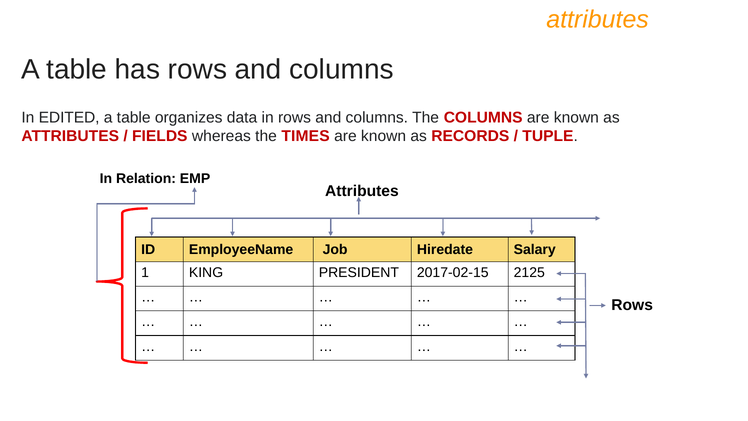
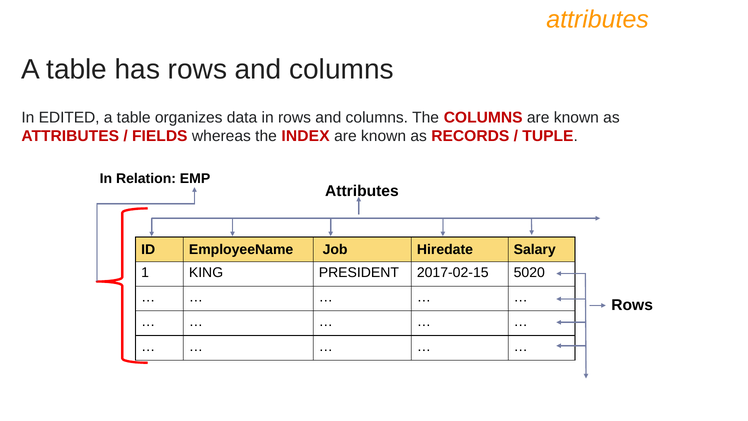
TIMES: TIMES -> INDEX
2125: 2125 -> 5020
